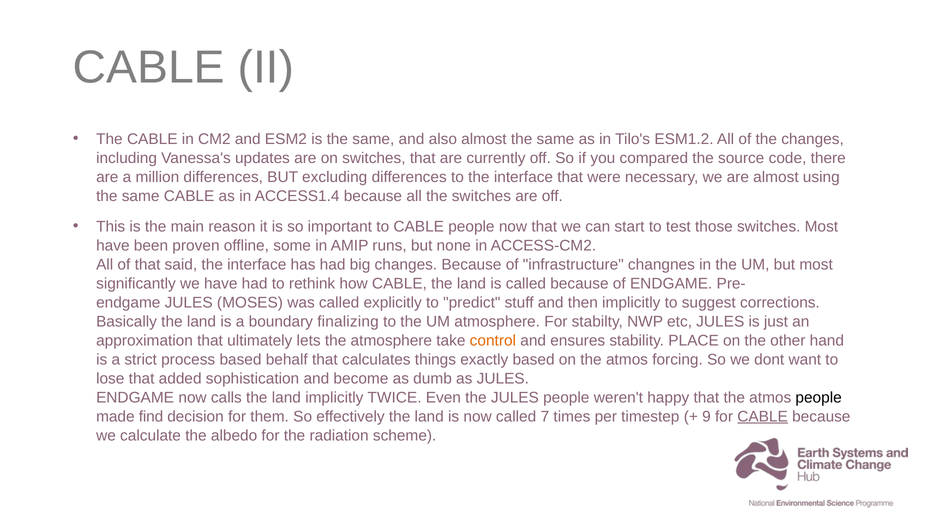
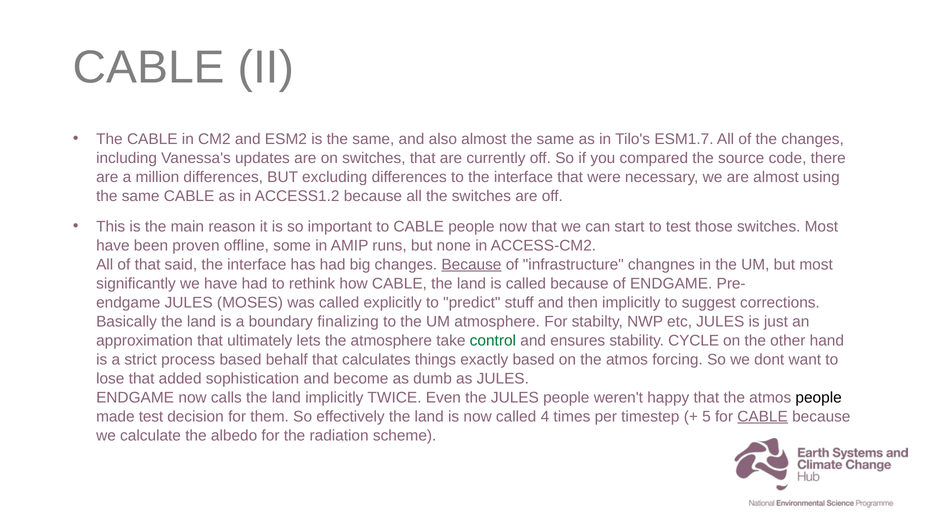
ESM1.2: ESM1.2 -> ESM1.7
ACCESS1.4: ACCESS1.4 -> ACCESS1.2
Because at (471, 265) underline: none -> present
control colour: orange -> green
PLACE: PLACE -> CYCLE
made find: find -> test
7: 7 -> 4
9: 9 -> 5
